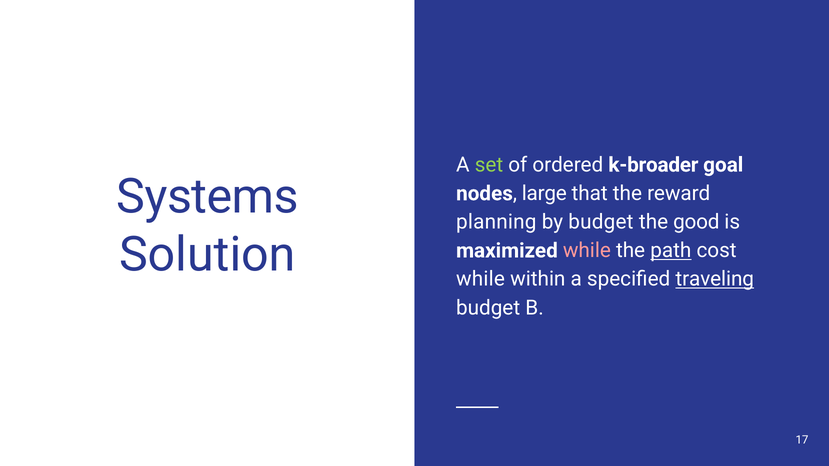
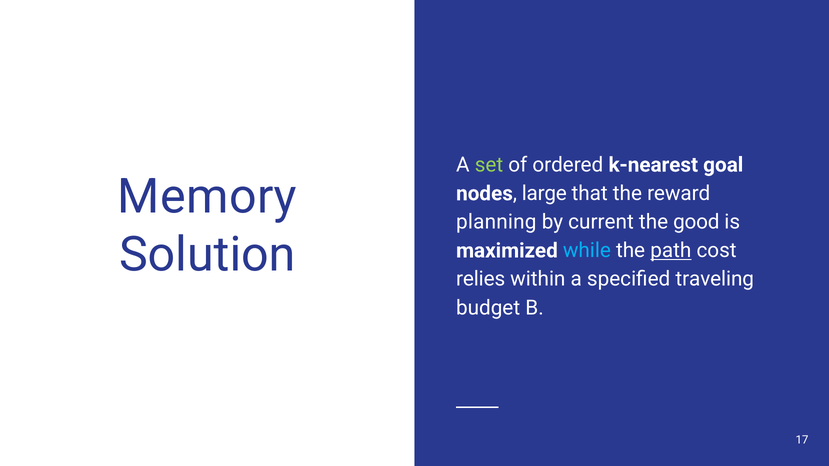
k-broader: k-broader -> k-nearest
Systems: Systems -> Memory
by budget: budget -> current
while at (587, 251) colour: pink -> light blue
while at (480, 279): while -> relies
traveling underline: present -> none
